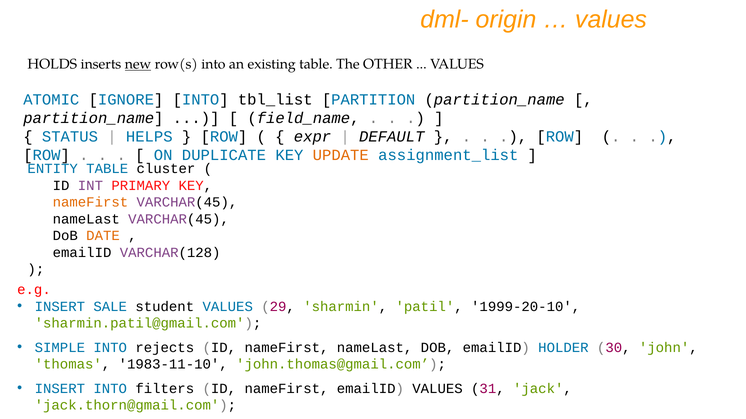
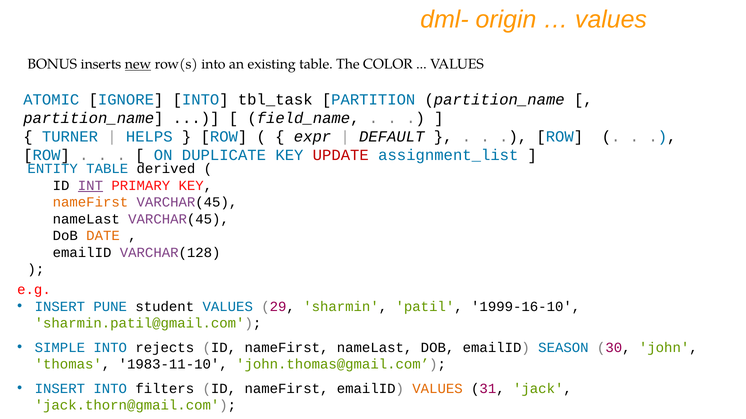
HOLDS: HOLDS -> BONUS
OTHER: OTHER -> COLOR
tbl_list: tbl_list -> tbl_task
STATUS: STATUS -> TURNER
UPDATE colour: orange -> red
cluster: cluster -> derived
INT underline: none -> present
SALE: SALE -> PUNE
1999-20-10: 1999-20-10 -> 1999-16-10
HOLDER: HOLDER -> SEASON
VALUES at (438, 389) colour: black -> orange
